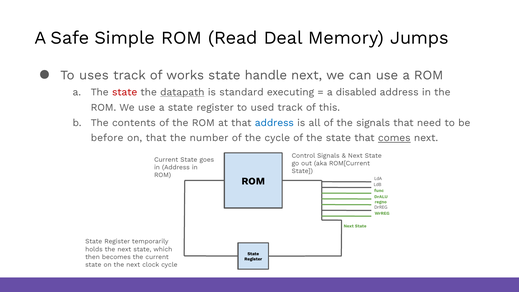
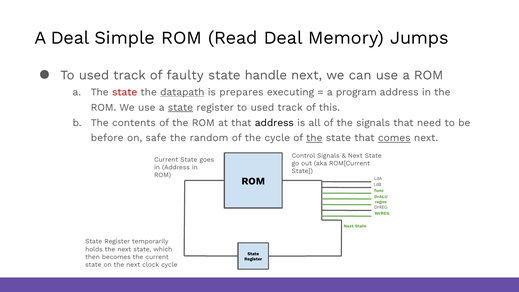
A Safe: Safe -> Deal
uses at (94, 75): uses -> used
works: works -> faulty
standard: standard -> prepares
disabled: disabled -> program
state at (180, 107) underline: none -> present
address at (274, 123) colour: blue -> black
on that: that -> safe
number: number -> random
the at (314, 138) underline: none -> present
